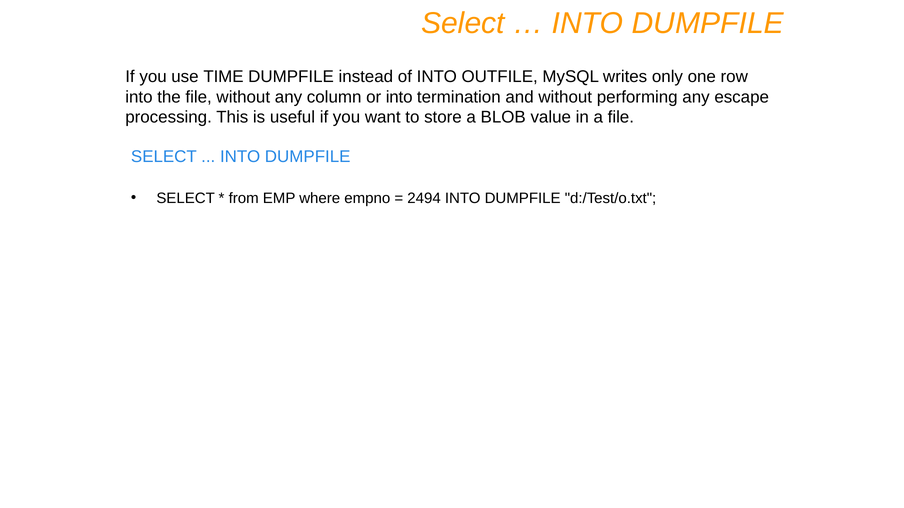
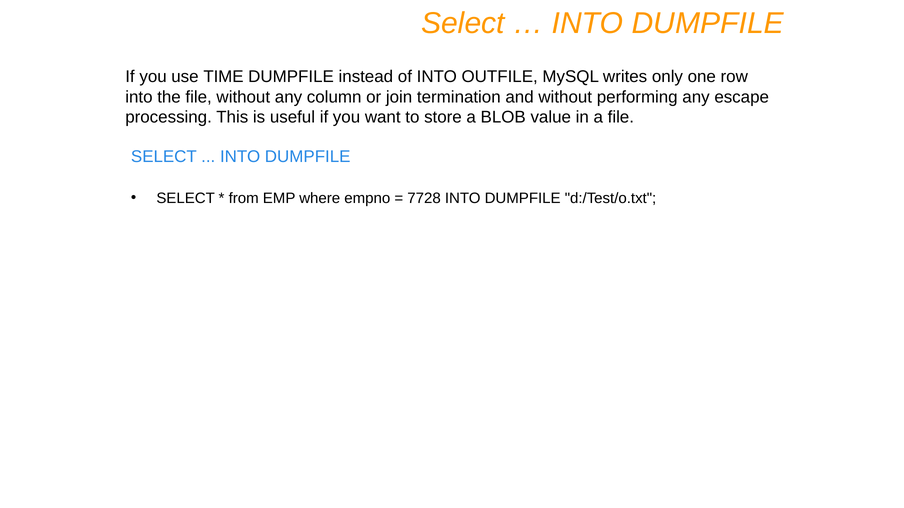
or into: into -> join
2494: 2494 -> 7728
